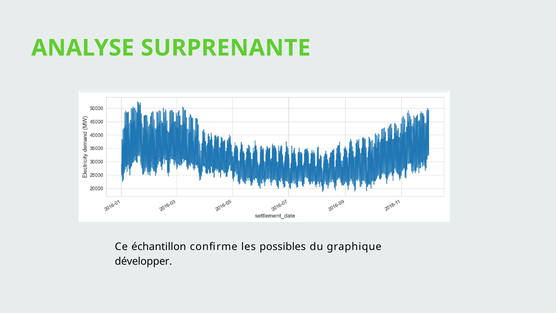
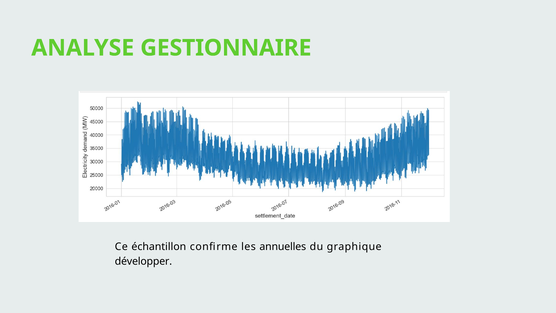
SURPRENANTE: SURPRENANTE -> GESTIONNAIRE
possibles: possibles -> annuelles
